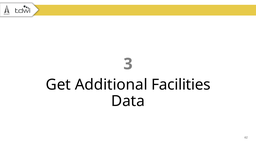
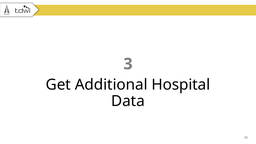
Facilities: Facilities -> Hospital
